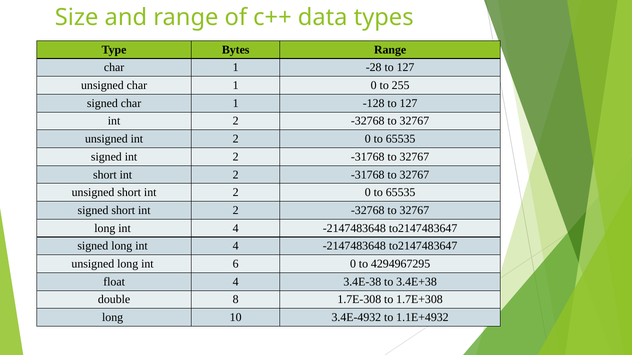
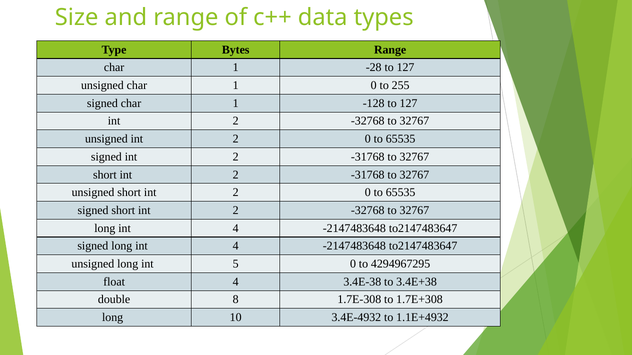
6: 6 -> 5
